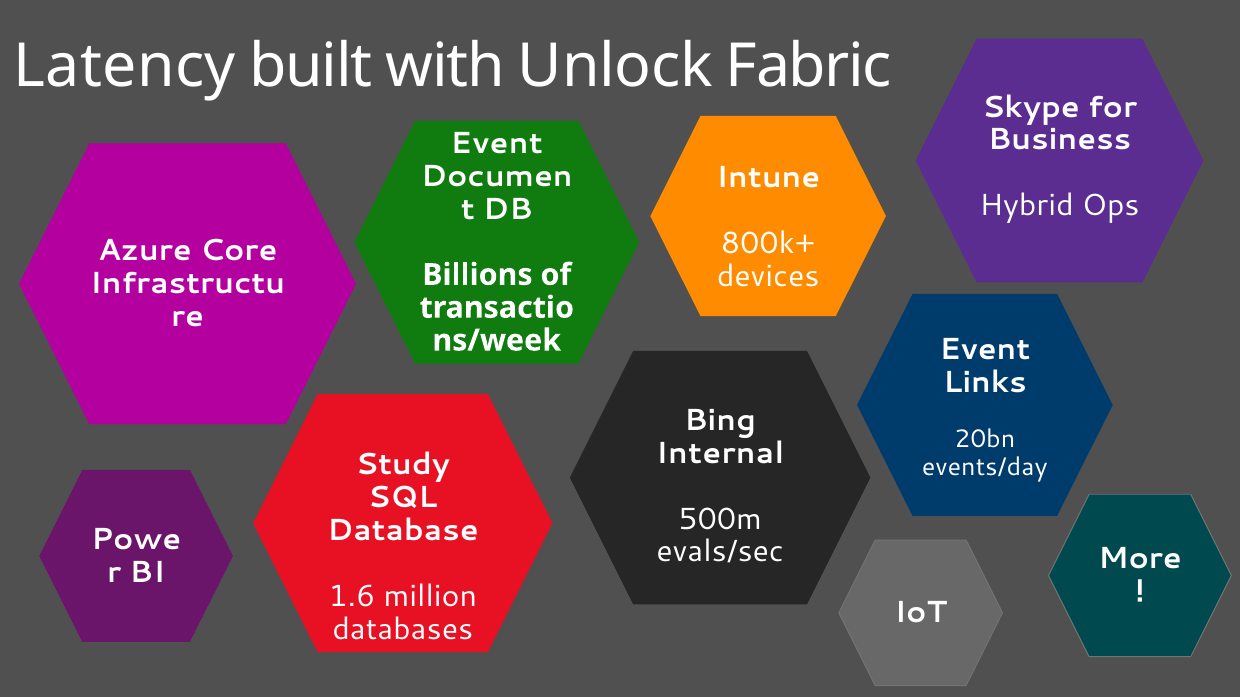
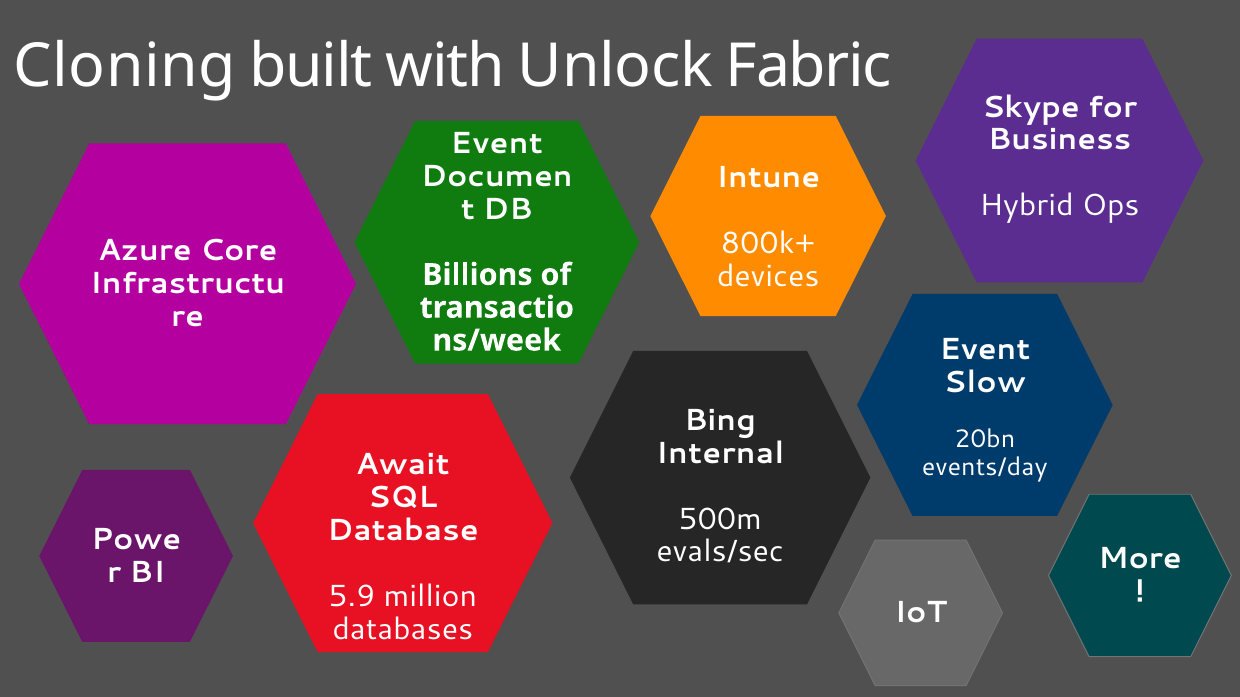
Latency: Latency -> Cloning
Links: Links -> Slow
Study: Study -> Await
1.6: 1.6 -> 5.9
